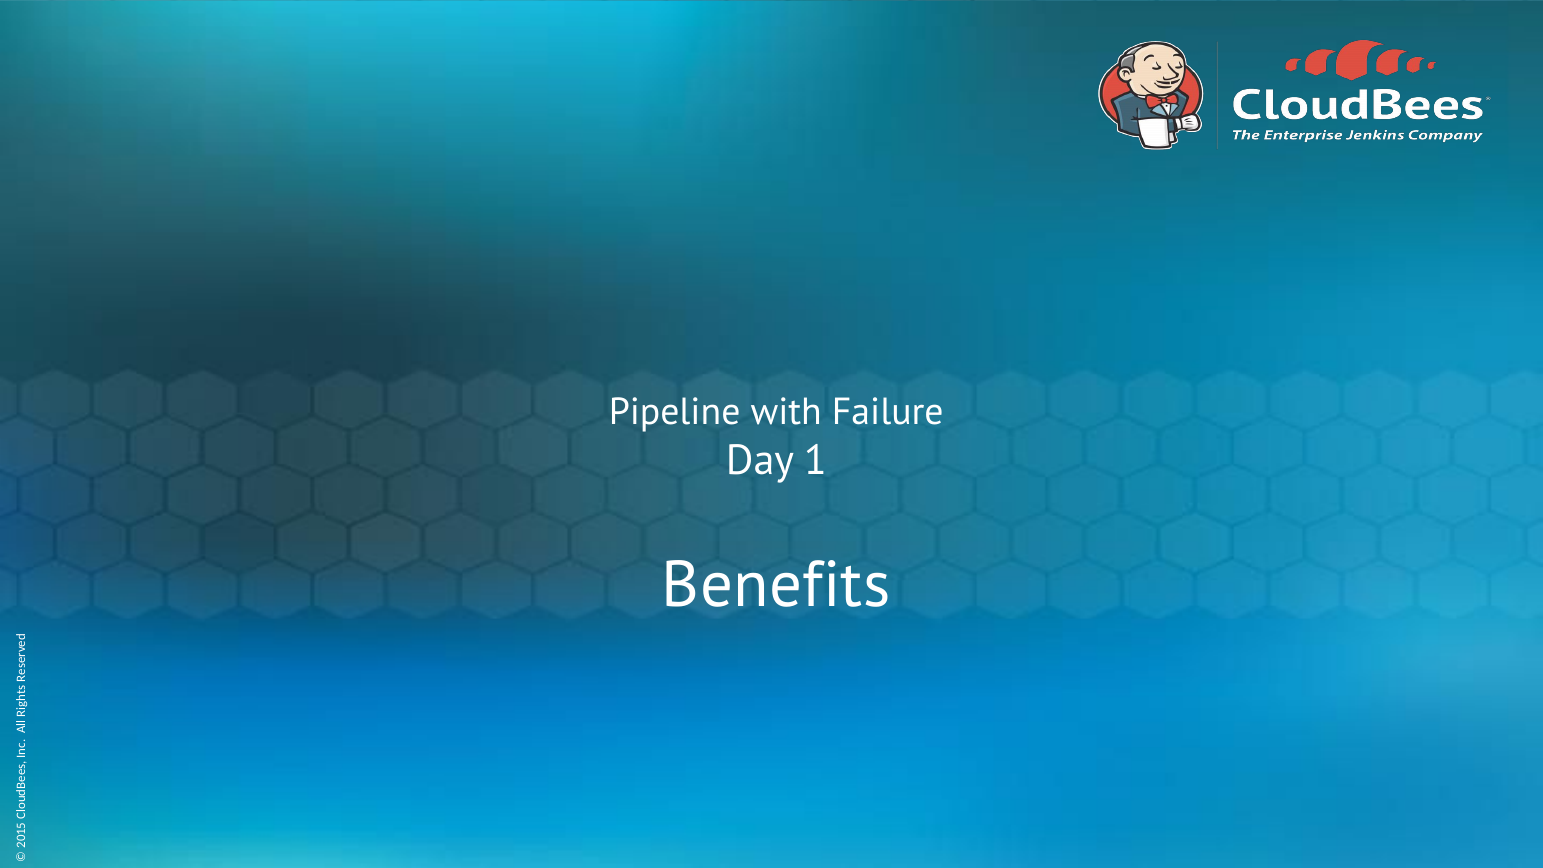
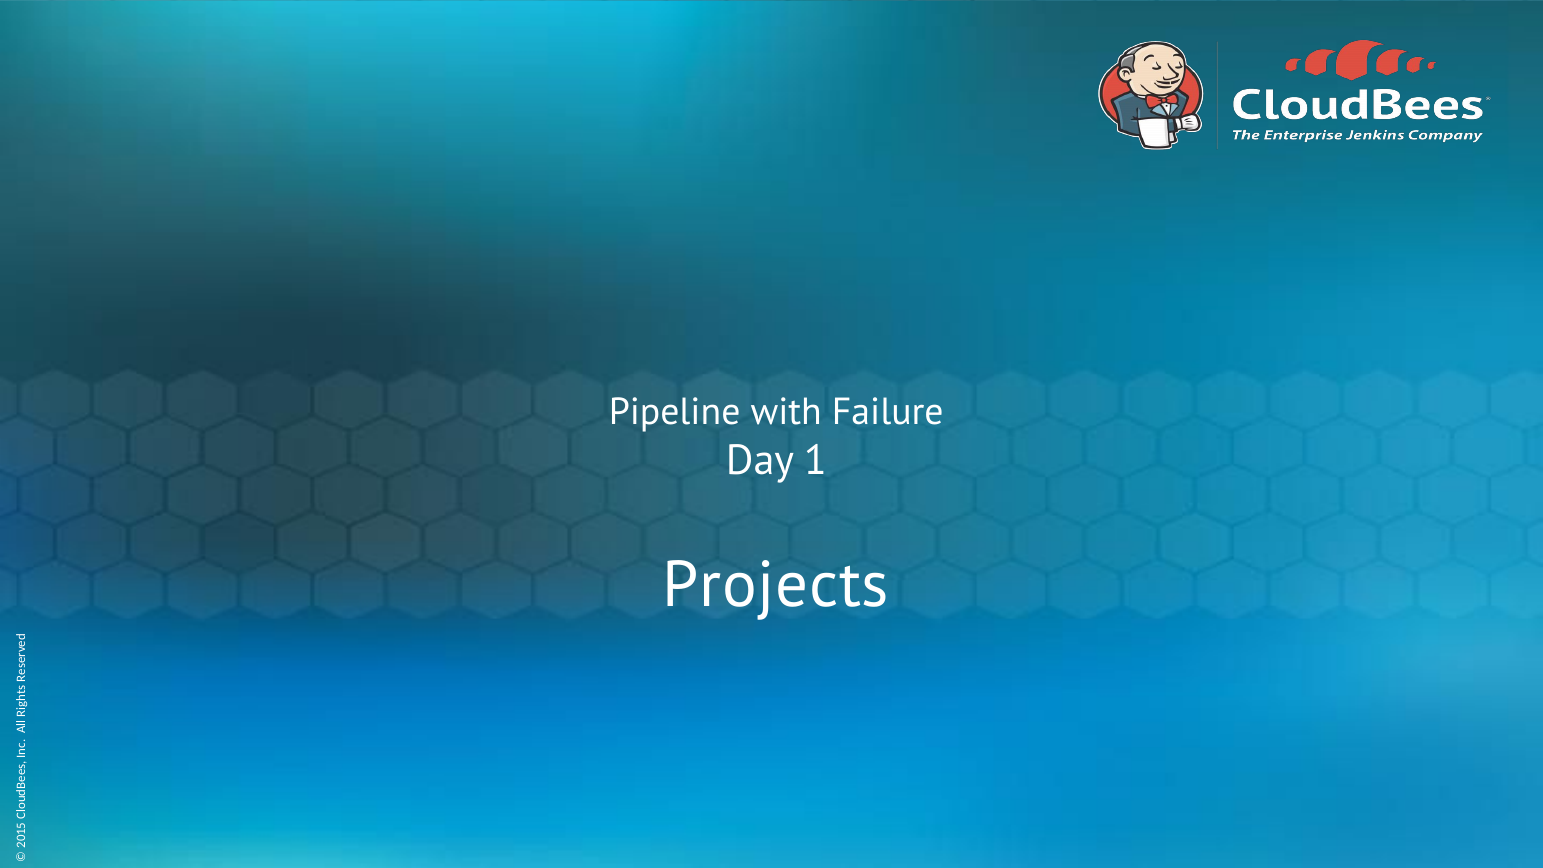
Benefits: Benefits -> Projects
